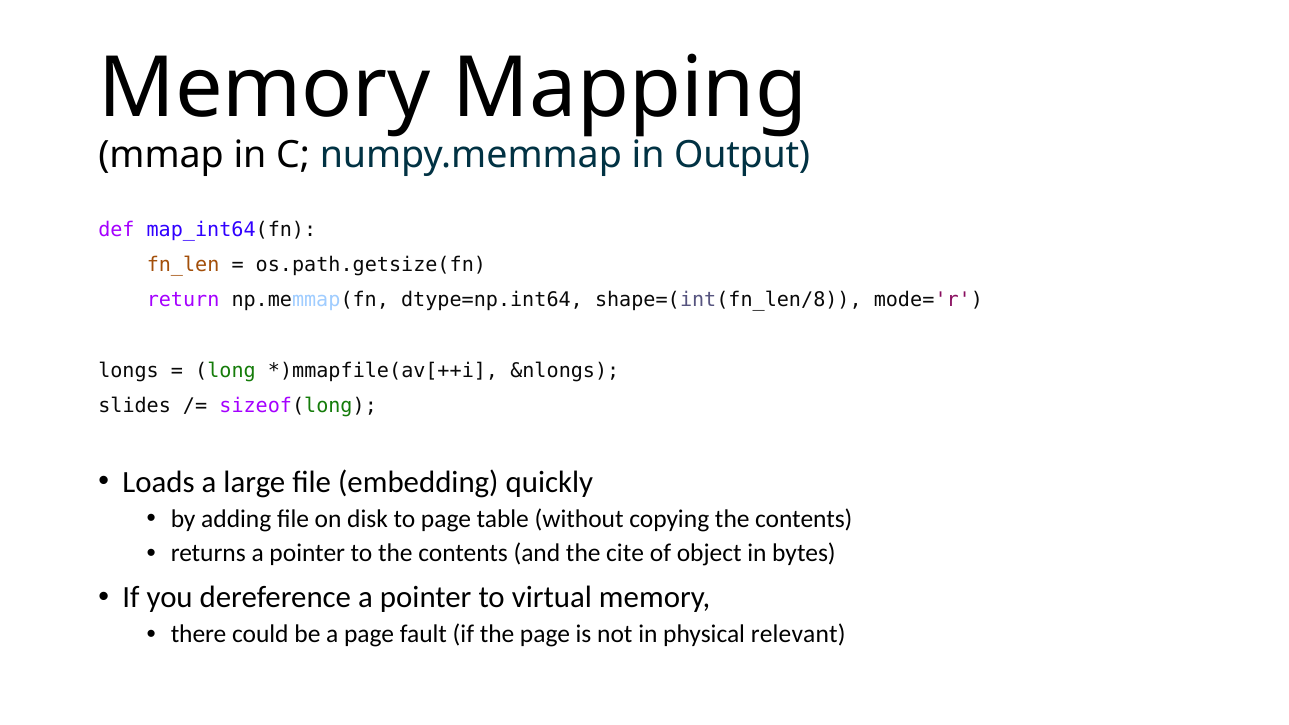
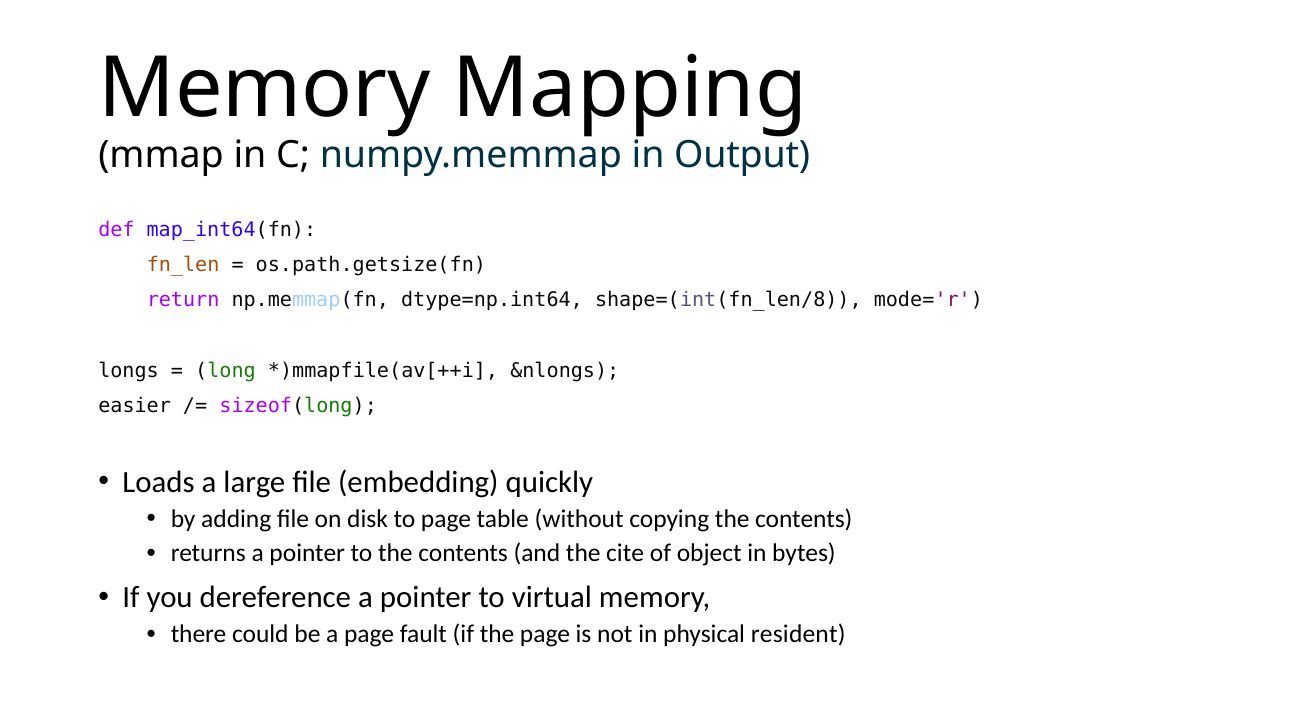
slides: slides -> easier
relevant: relevant -> resident
